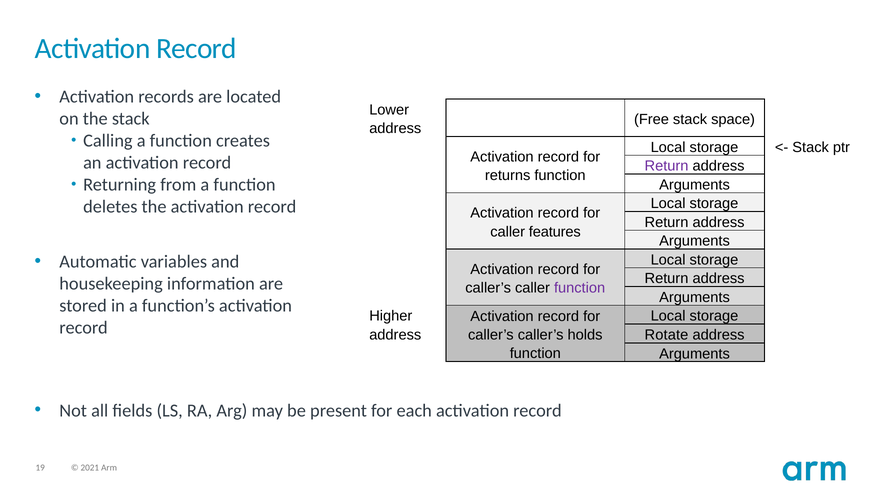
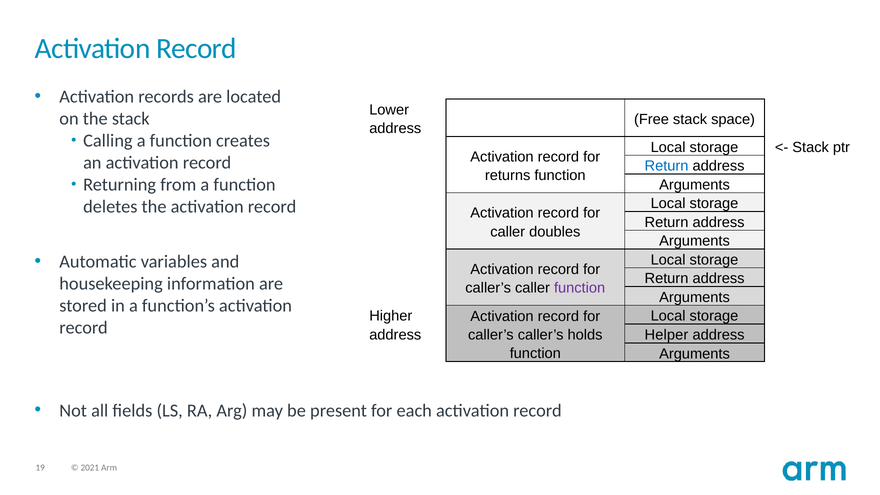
Return at (667, 166) colour: purple -> blue
features: features -> doubles
Rotate: Rotate -> Helper
